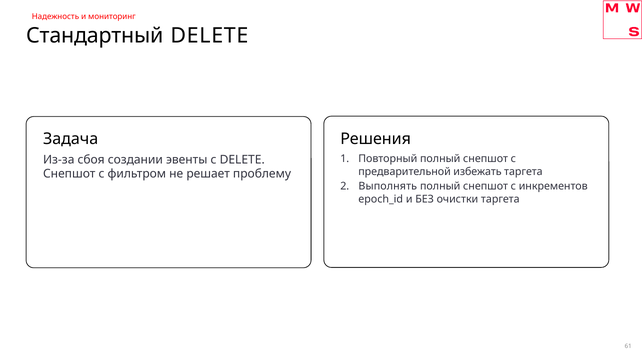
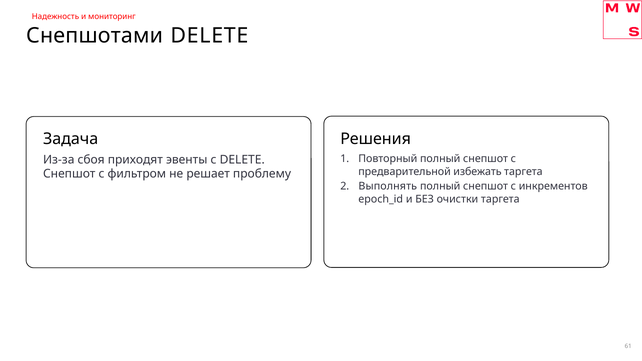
Стандартный: Стандартный -> Снепшотами
создании: создании -> приходят
